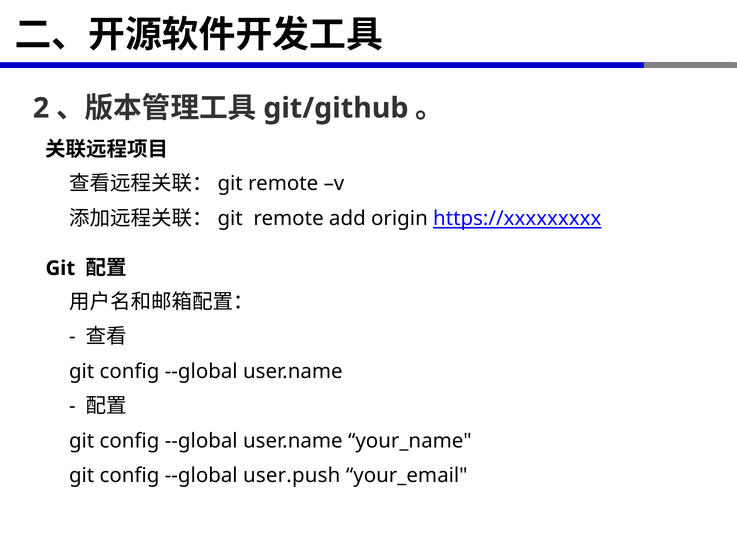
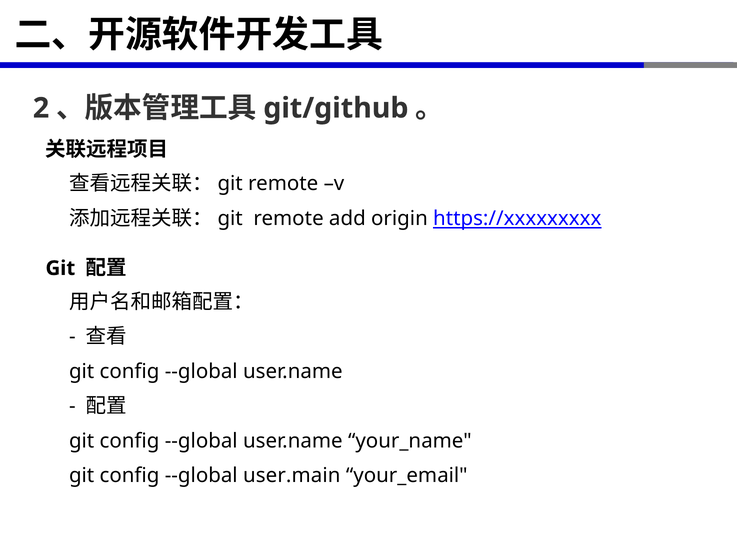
user.push: user.push -> user.main
